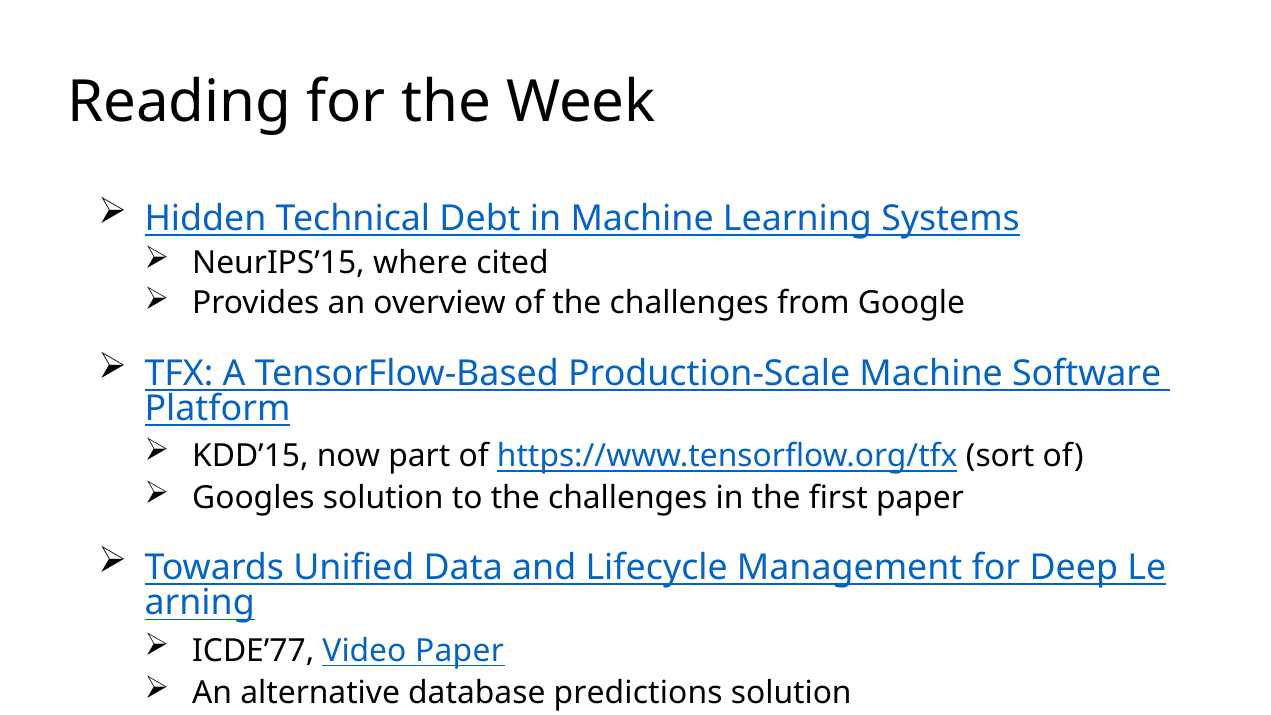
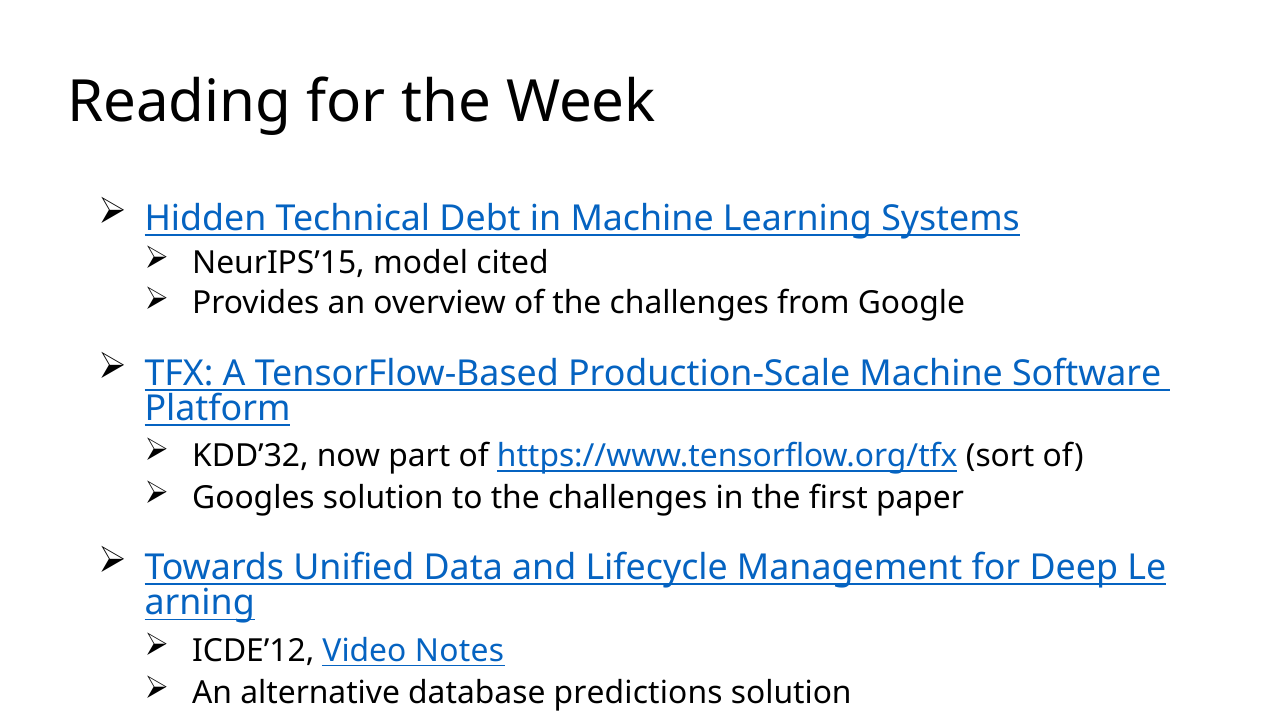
where: where -> model
KDD’15: KDD’15 -> KDD’32
ICDE’77: ICDE’77 -> ICDE’12
Video Paper: Paper -> Notes
